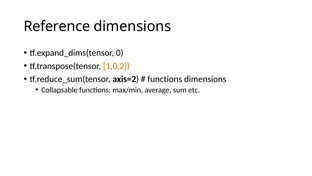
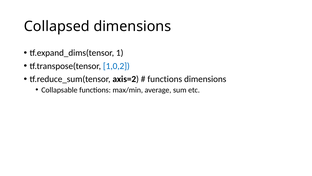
Reference: Reference -> Collapsed
0: 0 -> 1
1,0,2 colour: orange -> blue
